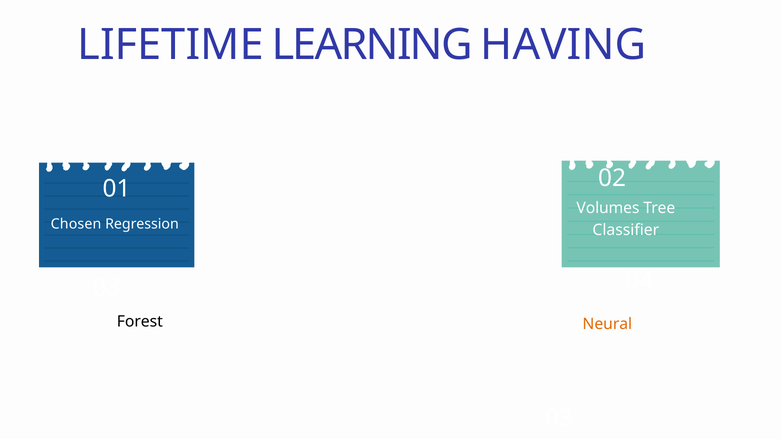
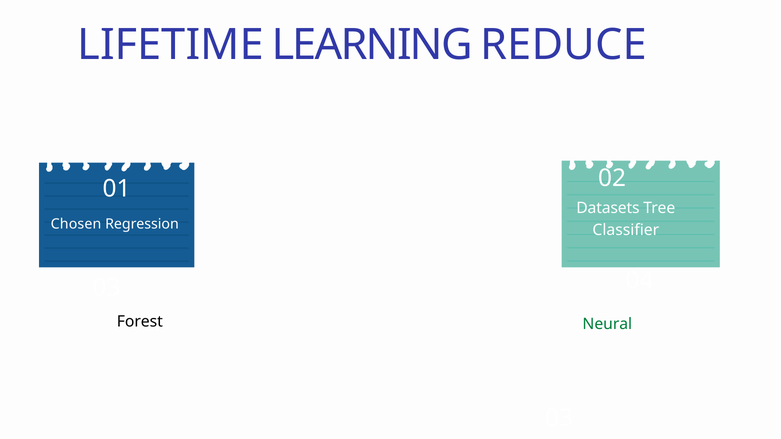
HAVING: HAVING -> REDUCE
Volumes: Volumes -> Datasets
Neural colour: orange -> green
